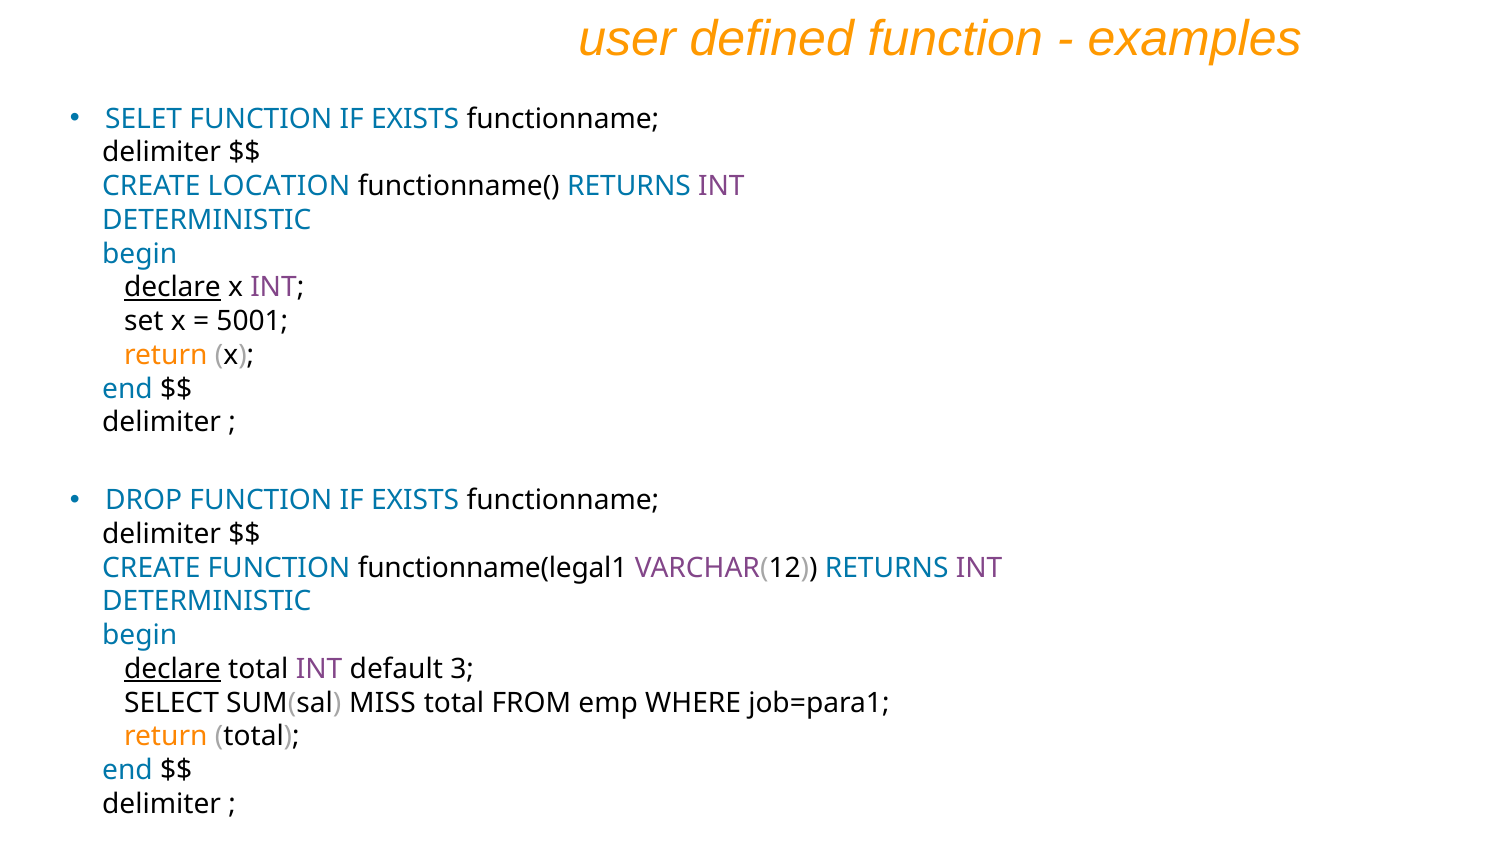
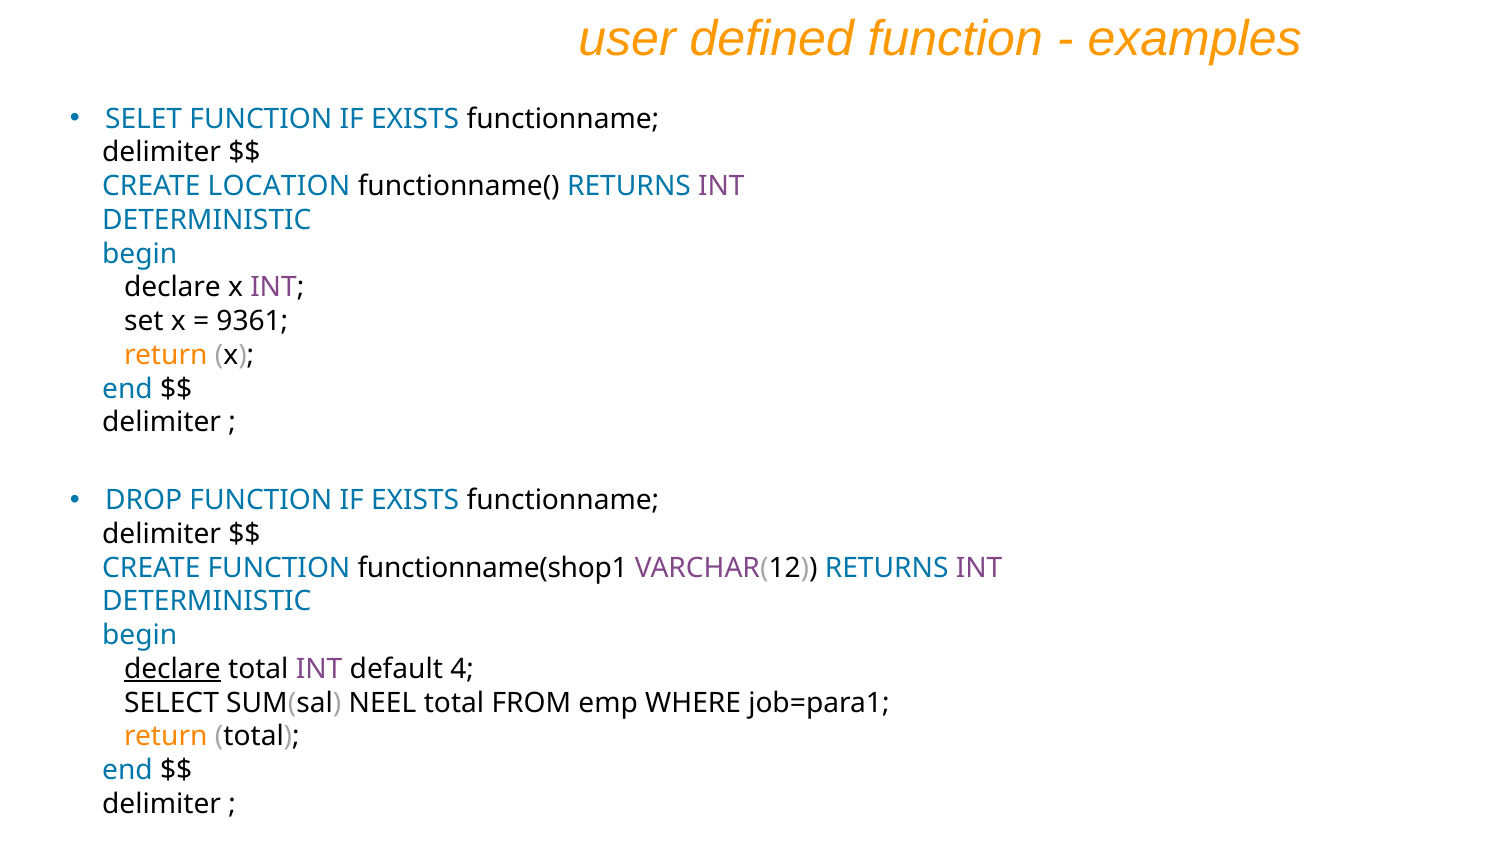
declare at (173, 288) underline: present -> none
5001: 5001 -> 9361
functionname(legal1: functionname(legal1 -> functionname(shop1
3: 3 -> 4
MISS: MISS -> NEEL
